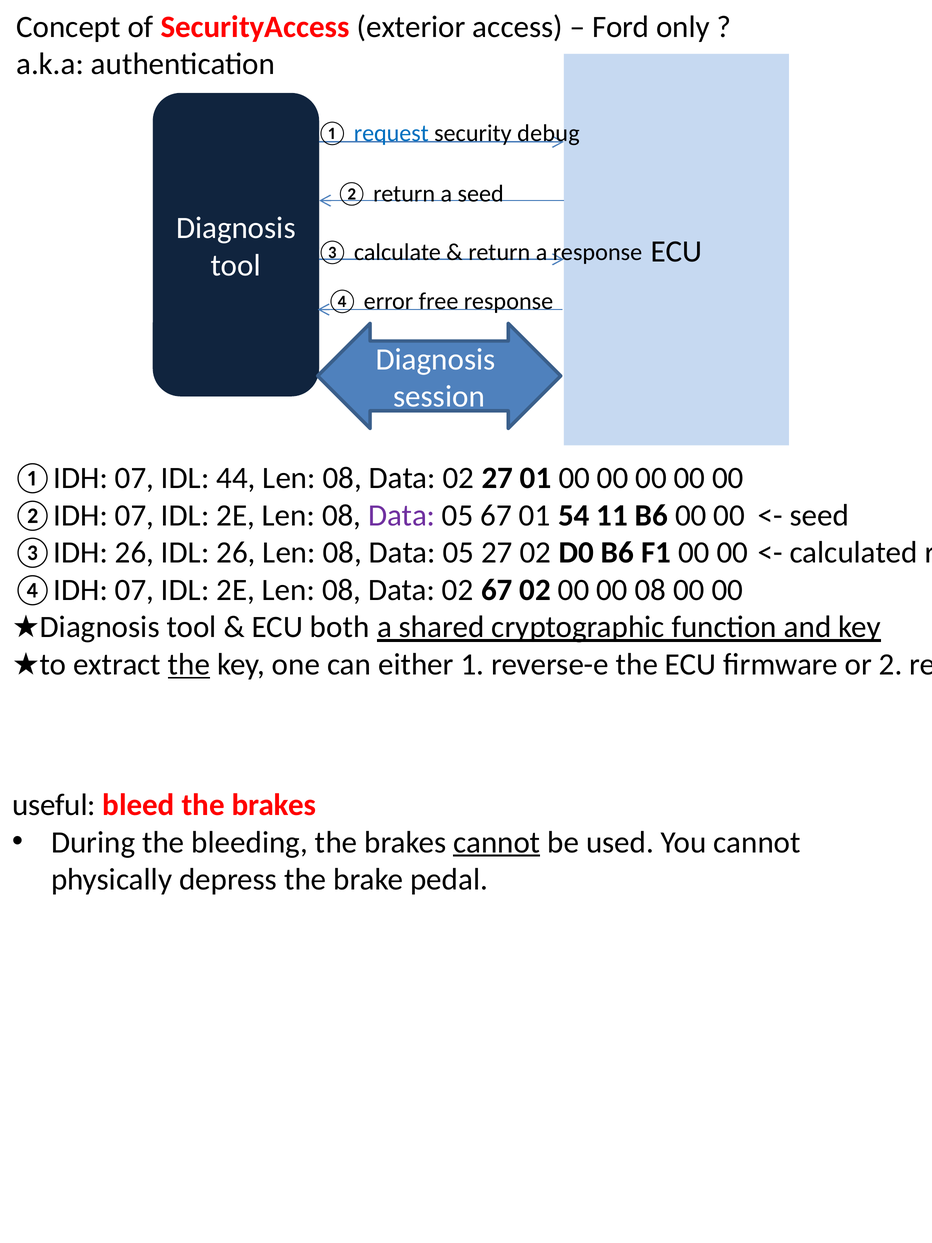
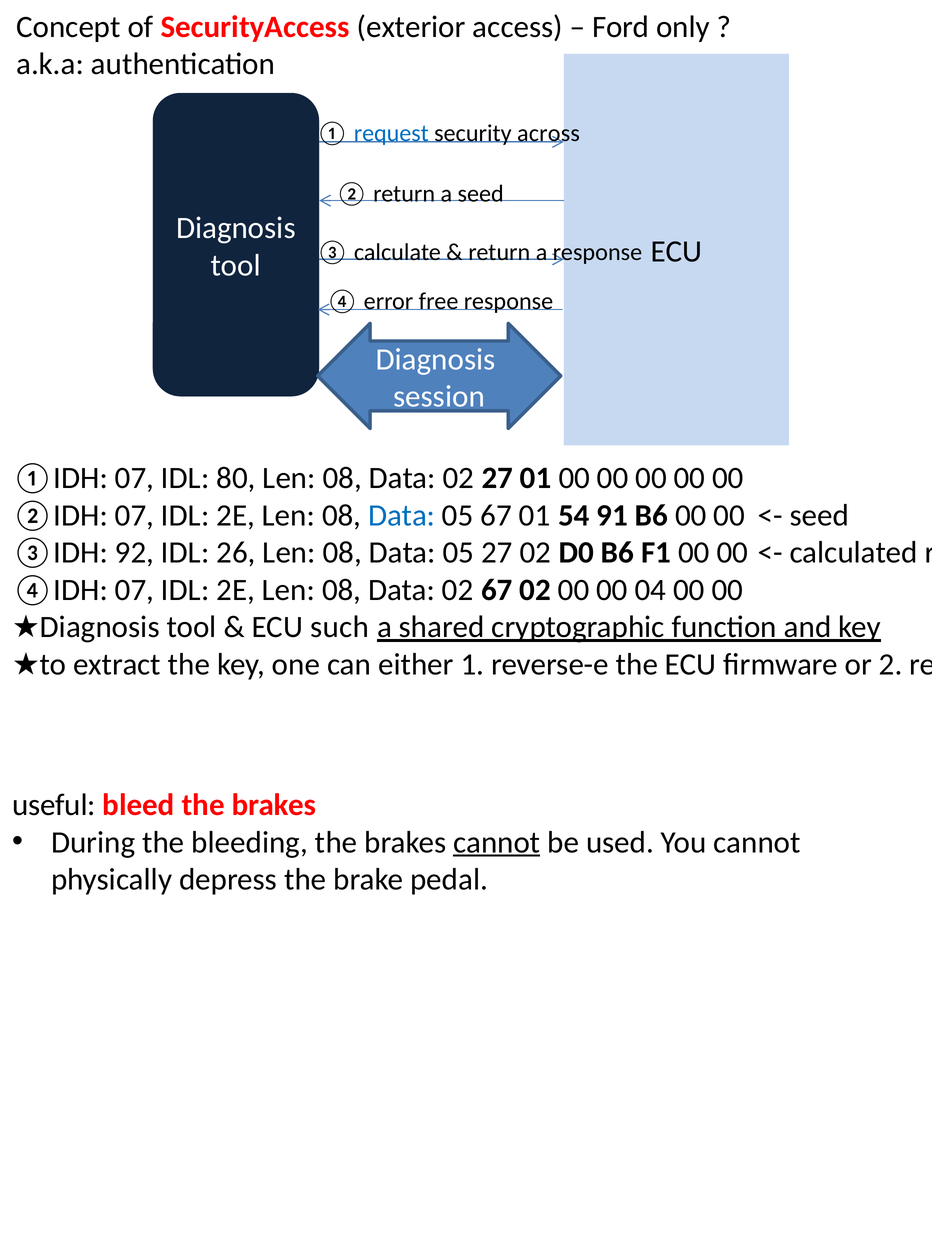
debug: debug -> across
44: 44 -> 80
Data at (402, 515) colour: purple -> blue
11: 11 -> 91
③IDH 26: 26 -> 92
00 08: 08 -> 04
both: both -> such
the at (189, 664) underline: present -> none
